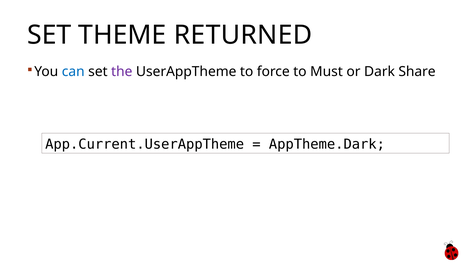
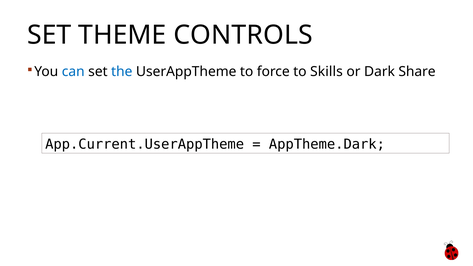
RETURNED: RETURNED -> CONTROLS
the colour: purple -> blue
Must: Must -> Skills
